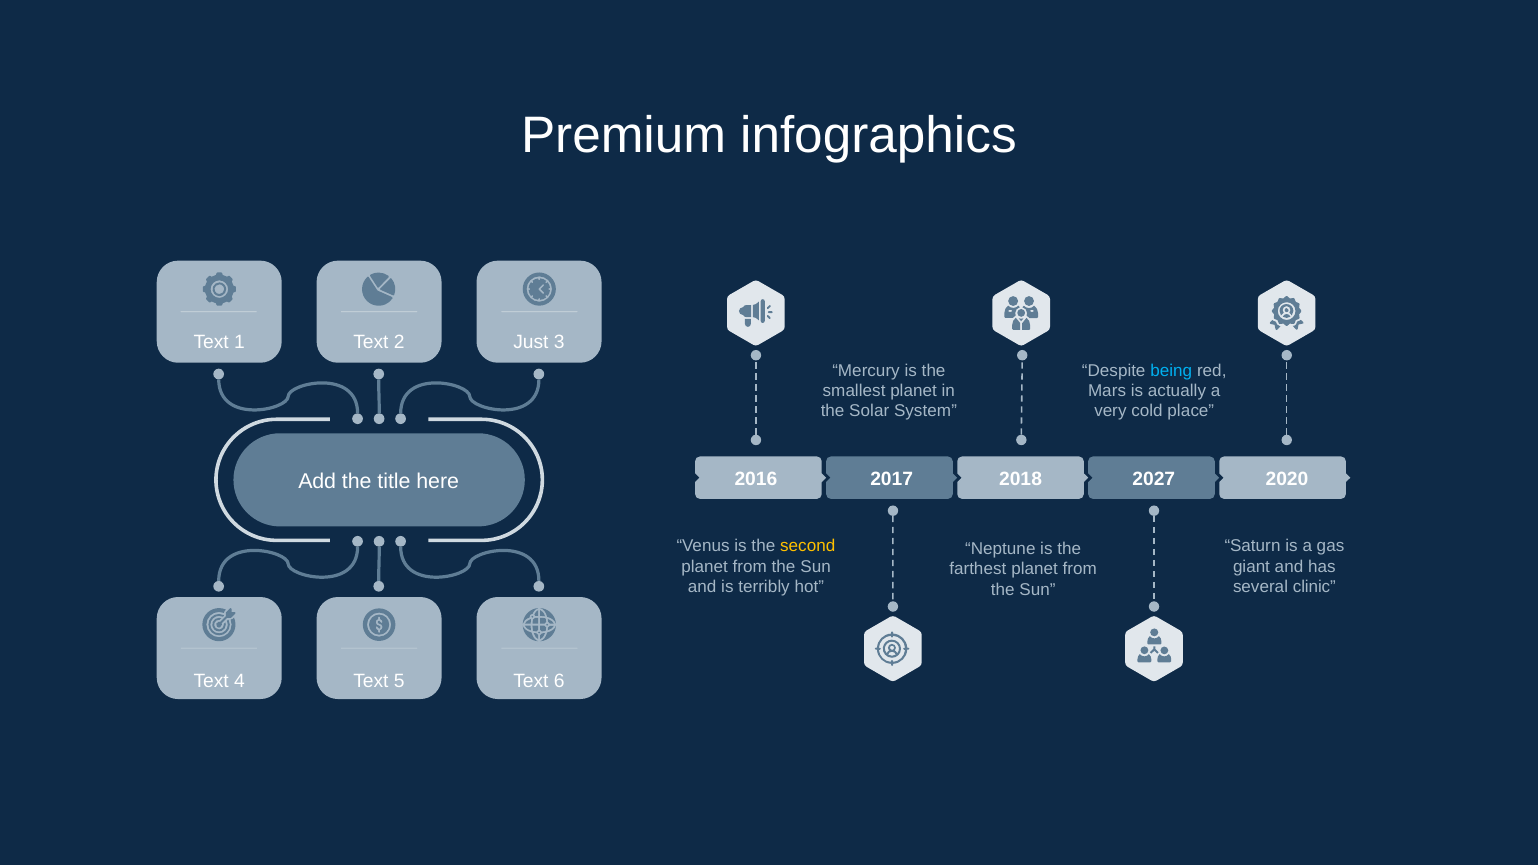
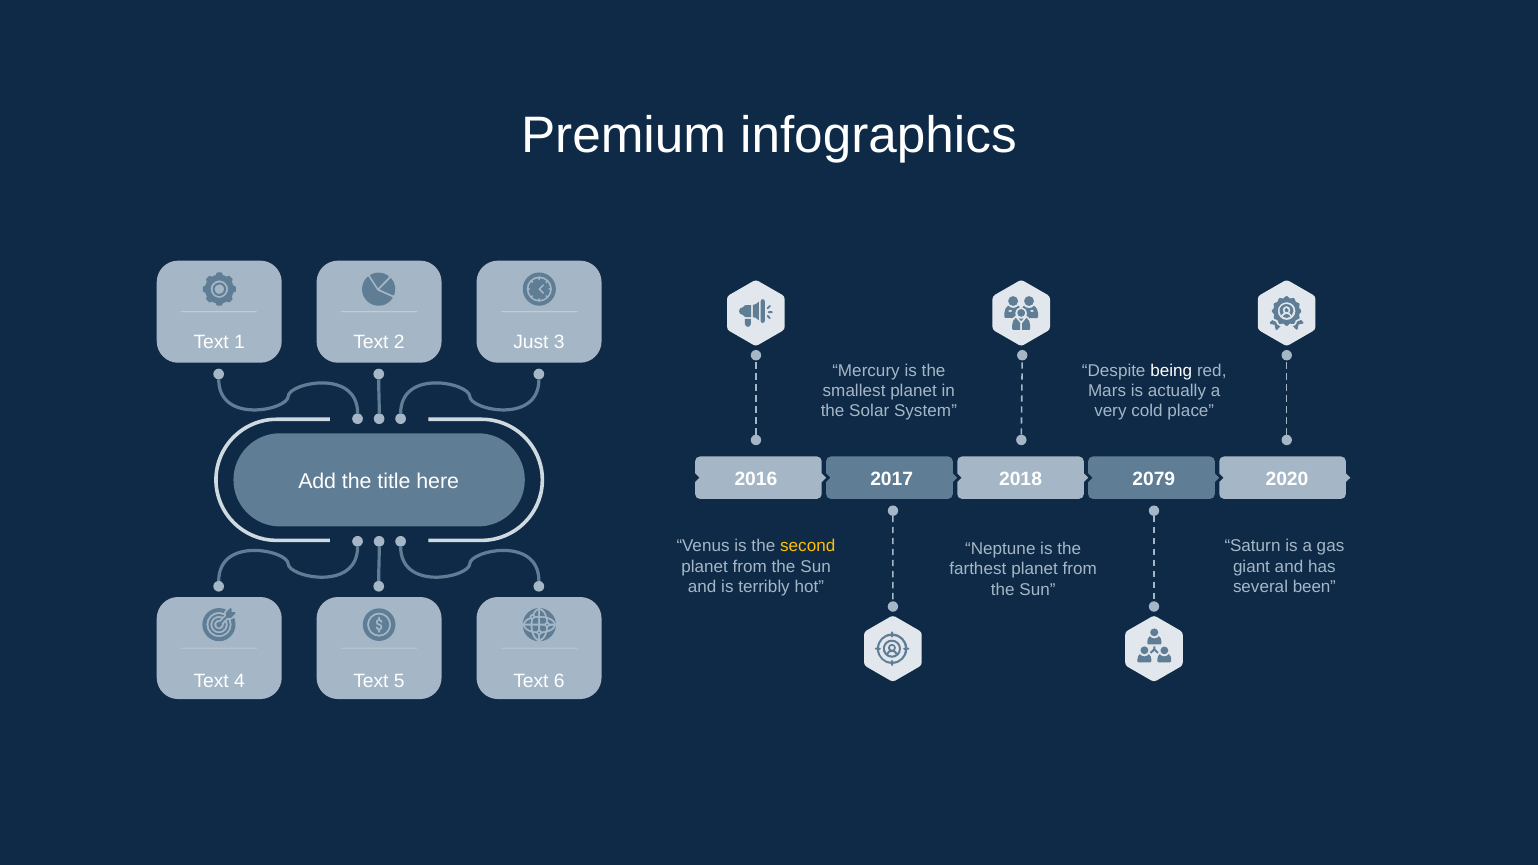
being colour: light blue -> white
2027: 2027 -> 2079
clinic: clinic -> been
